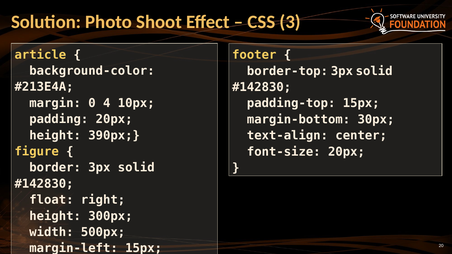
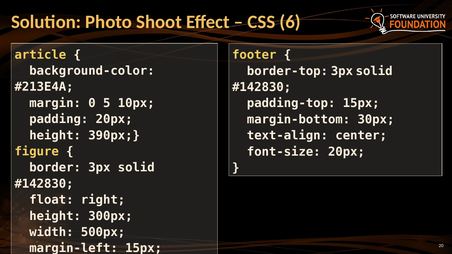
3: 3 -> 6
4: 4 -> 5
